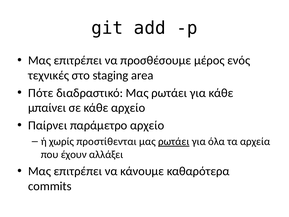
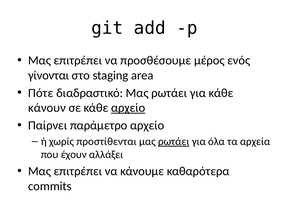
τεχνικές: τεχνικές -> γίνονται
μπαίνει: μπαίνει -> κάνουν
αρχείο at (128, 108) underline: none -> present
